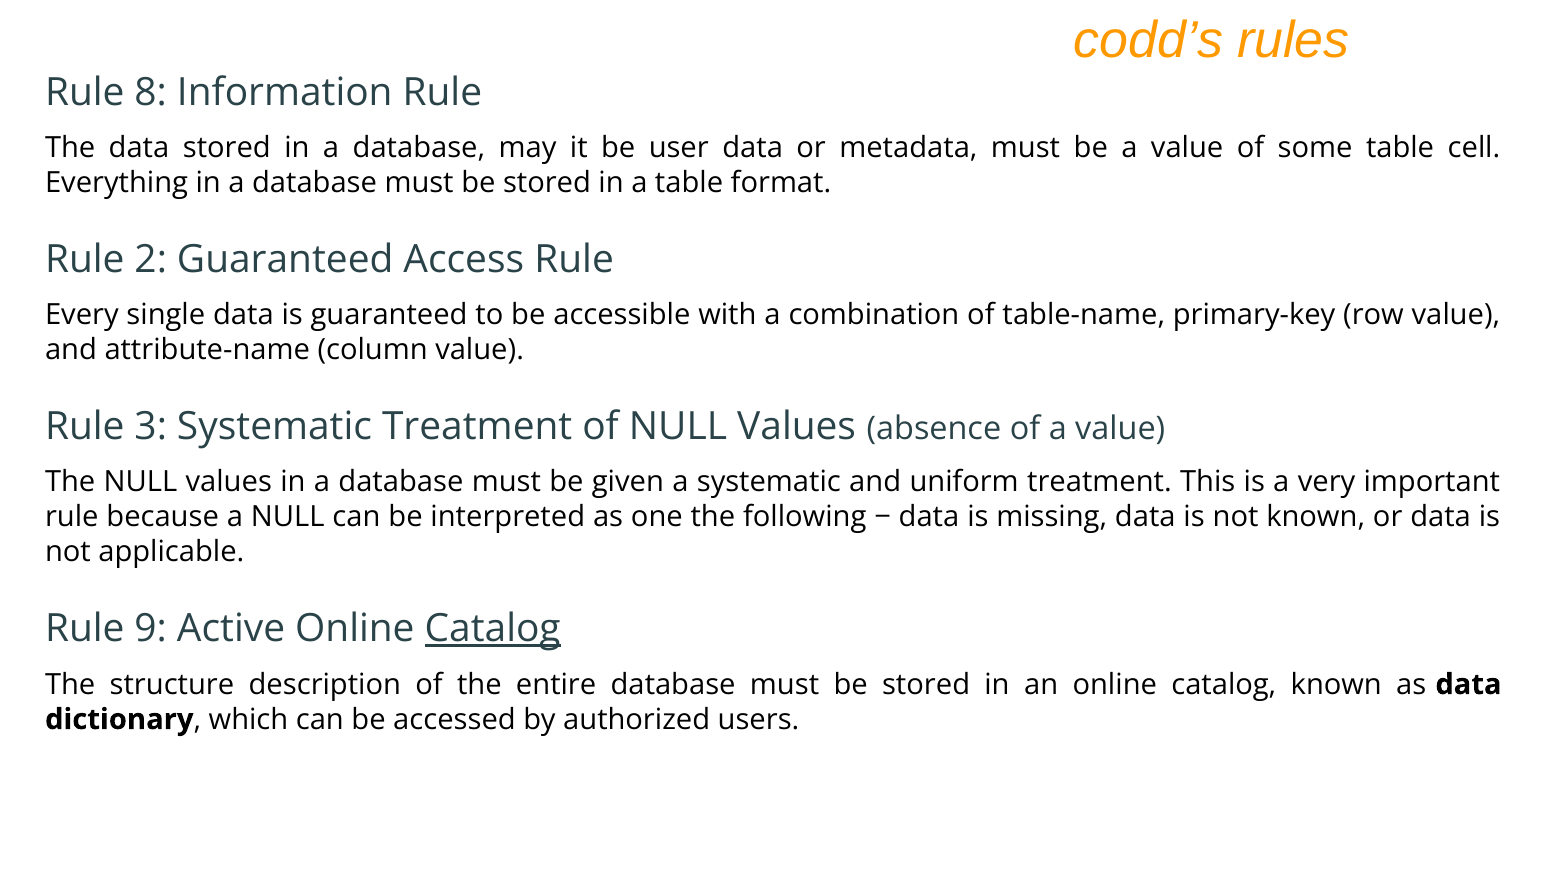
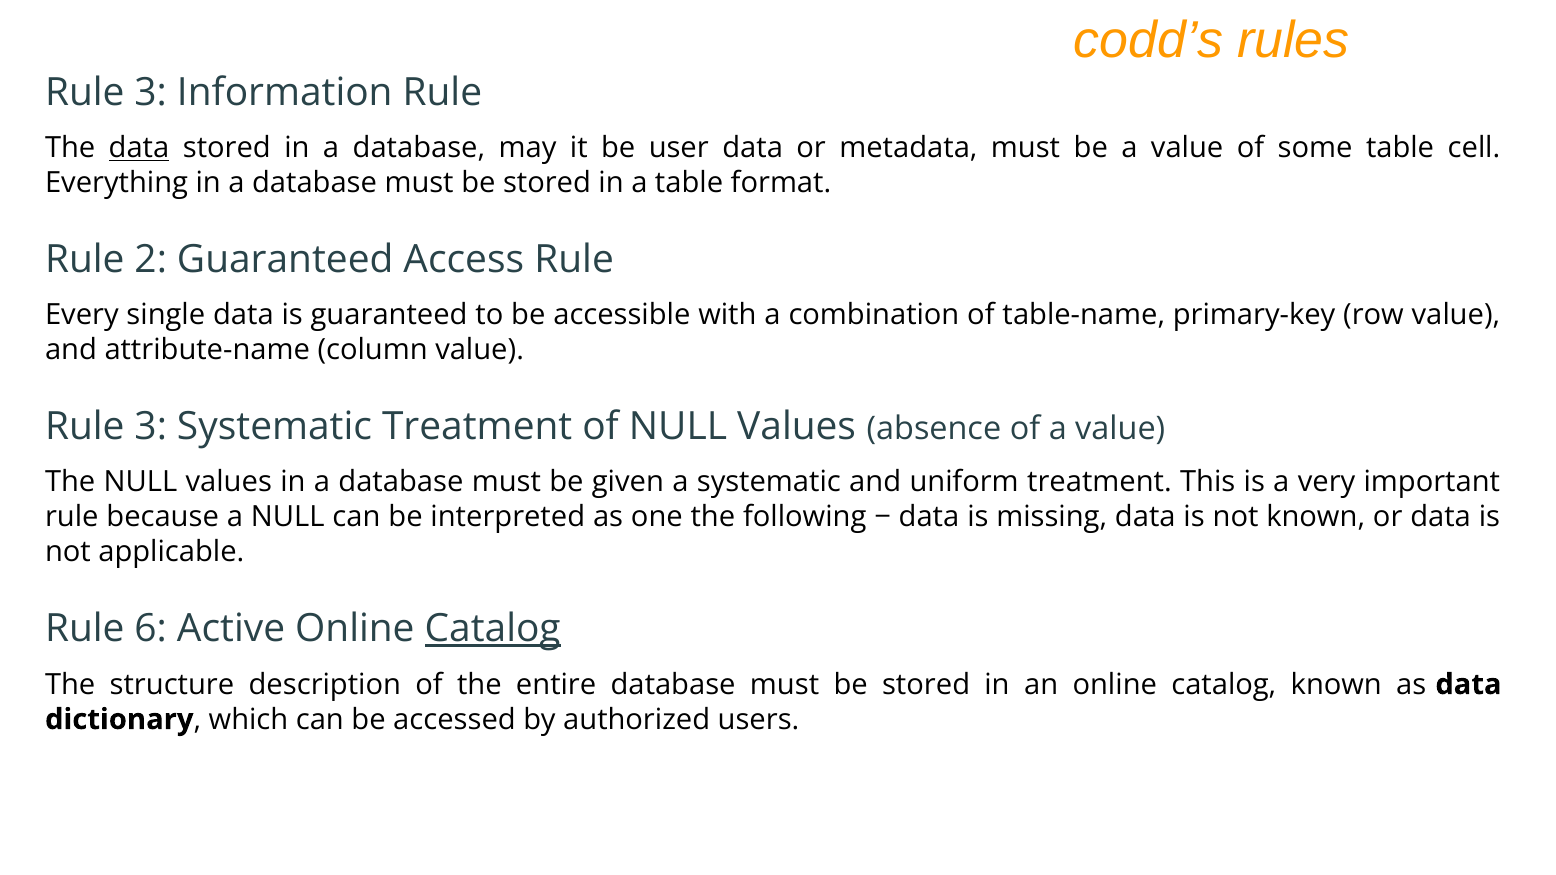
8 at (151, 92): 8 -> 3
data at (139, 148) underline: none -> present
9: 9 -> 6
